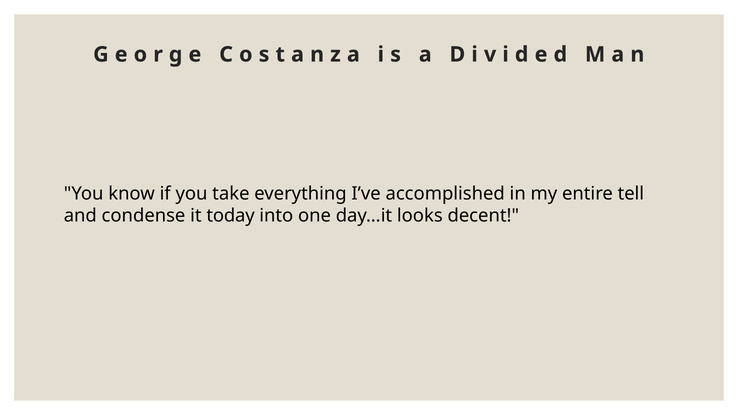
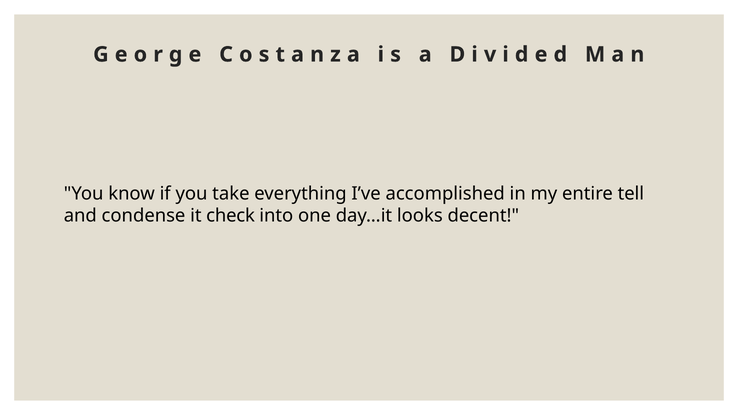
today: today -> check
